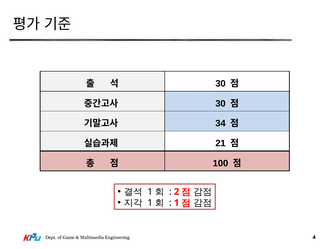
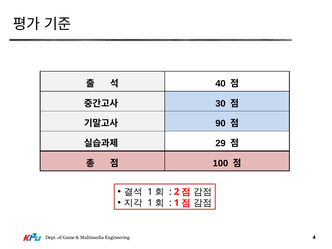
30 at (221, 84): 30 -> 40
34: 34 -> 90
21: 21 -> 29
